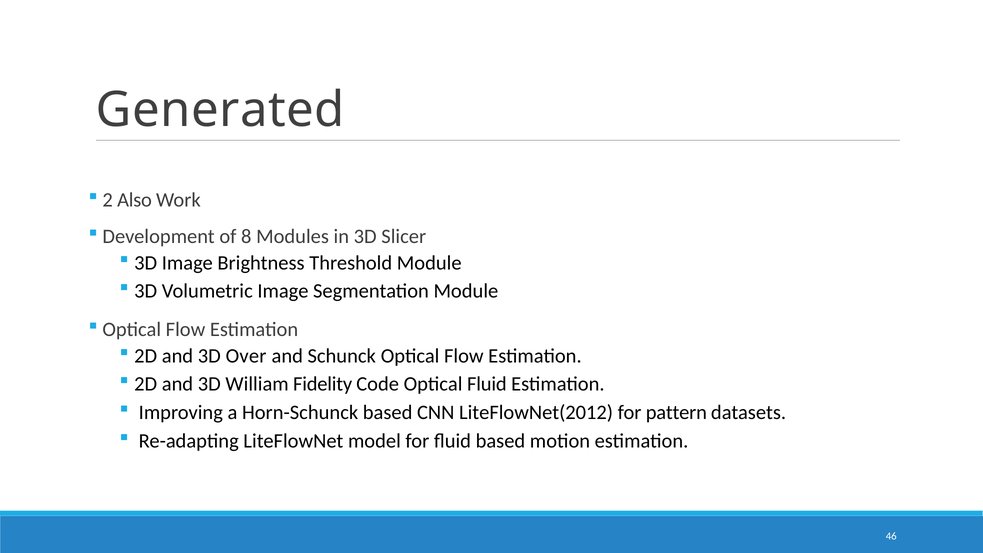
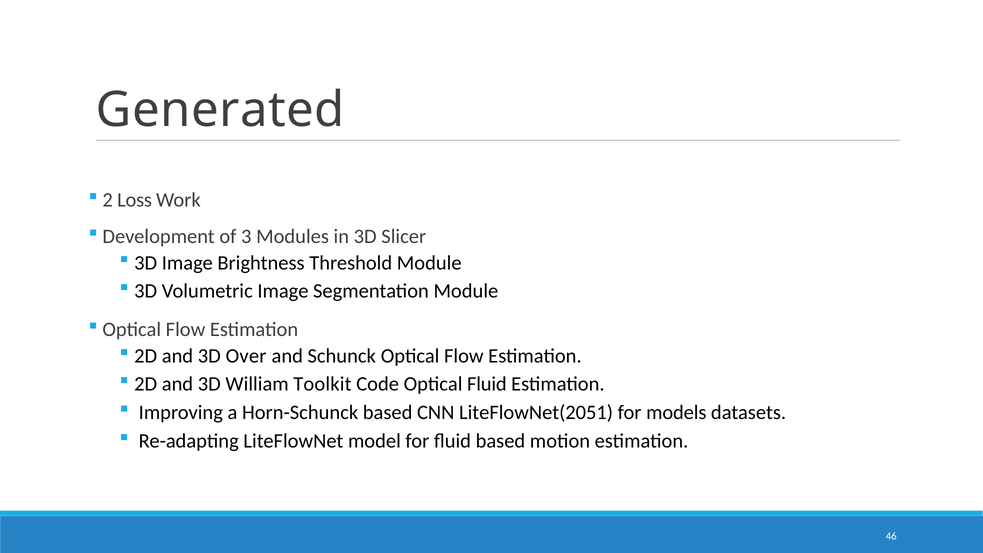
Also: Also -> Loss
8: 8 -> 3
Fidelity: Fidelity -> Toolkit
LiteFlowNet(2012: LiteFlowNet(2012 -> LiteFlowNet(2051
pattern: pattern -> models
